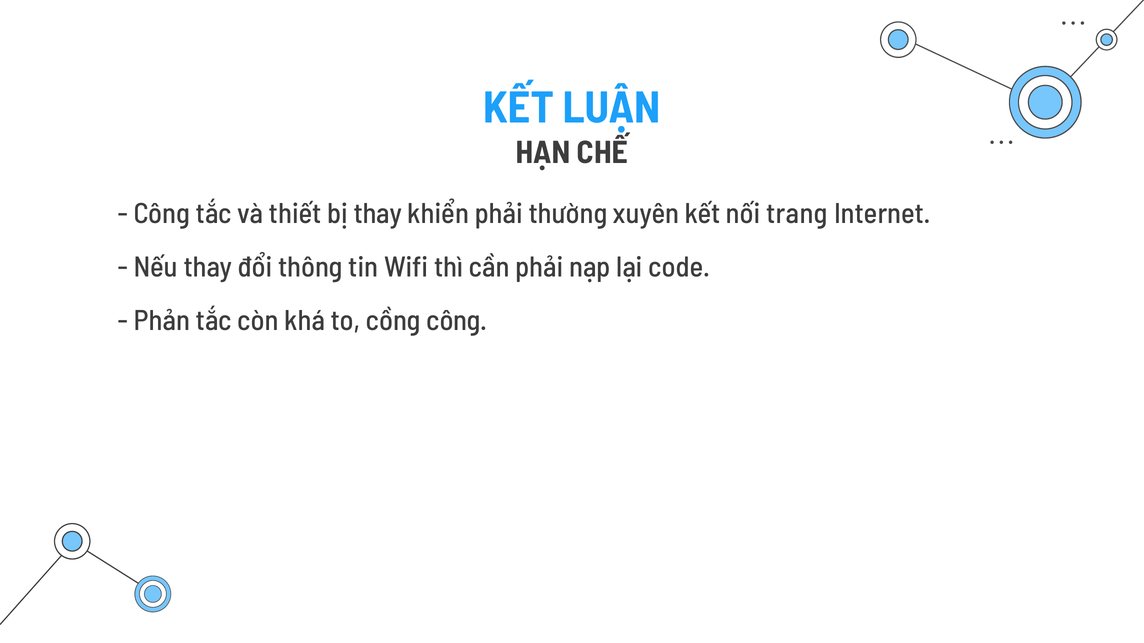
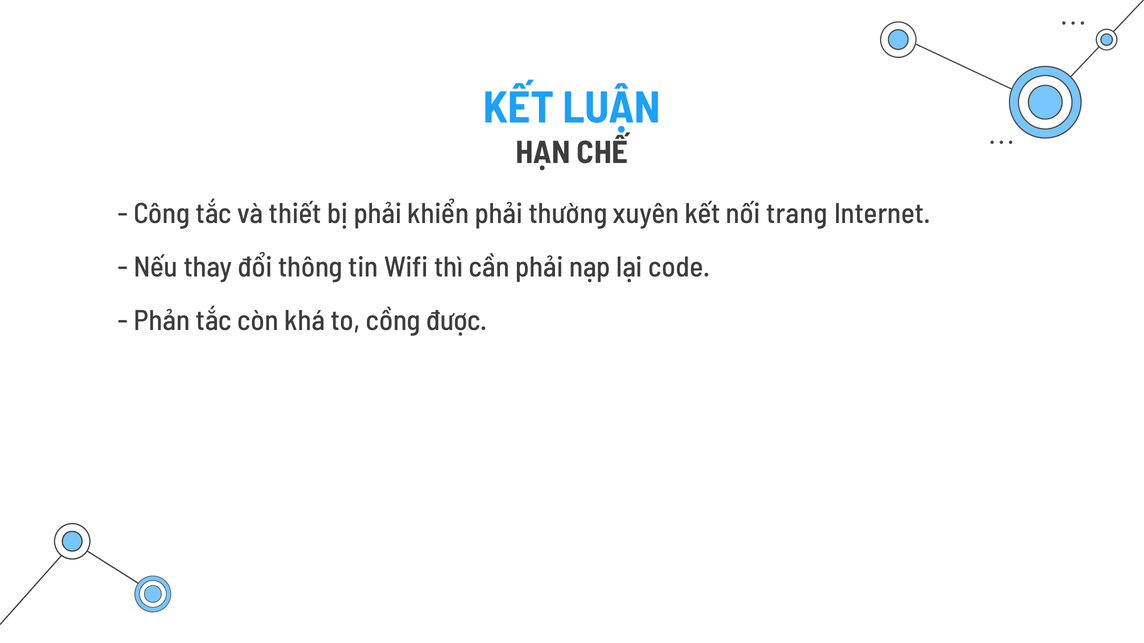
bị thay: thay -> phải
cồng công: công -> được
